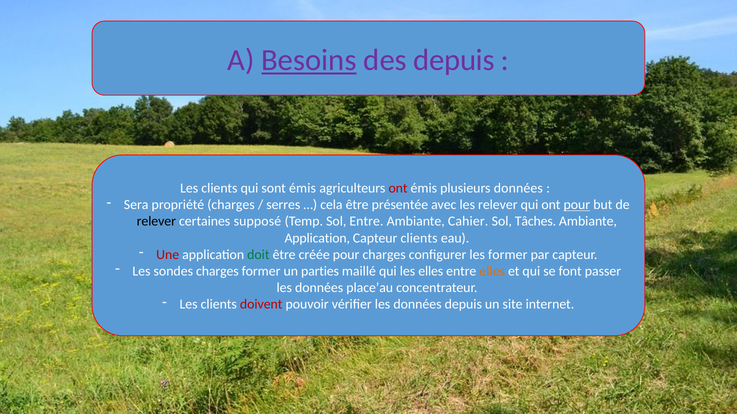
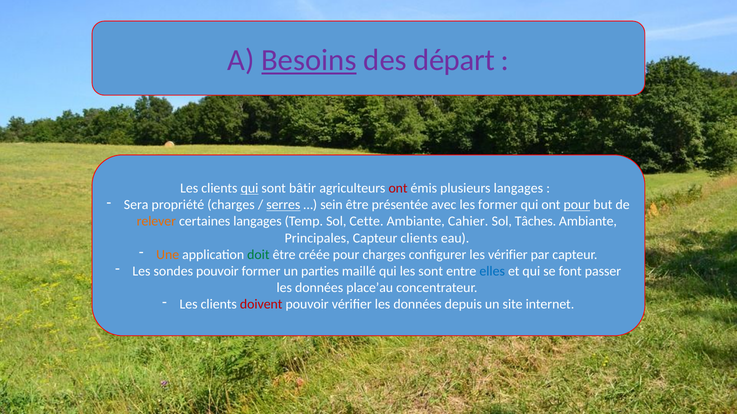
des depuis: depuis -> départ
qui at (249, 189) underline: none -> present
sont émis: émis -> bâtir
plusieurs données: données -> langages
serres underline: none -> present
cela: cela -> sein
les relever: relever -> former
relever at (156, 222) colour: black -> orange
certaines supposé: supposé -> langages
Sol Entre: Entre -> Cette
Application at (317, 238): Application -> Principales
Une colour: red -> orange
les former: former -> vérifier
sondes charges: charges -> pouvoir
les elles: elles -> sont
elles at (492, 271) colour: orange -> blue
